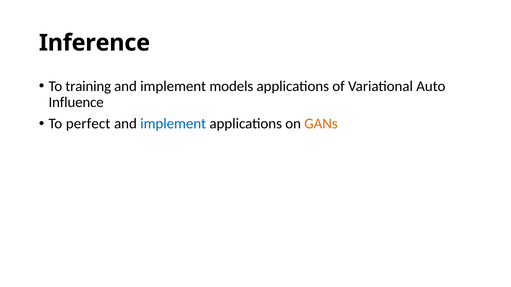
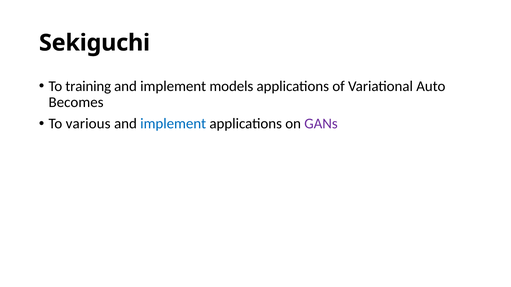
Inference: Inference -> Sekiguchi
Influence: Influence -> Becomes
perfect: perfect -> various
GANs colour: orange -> purple
